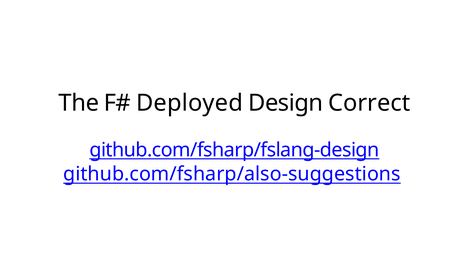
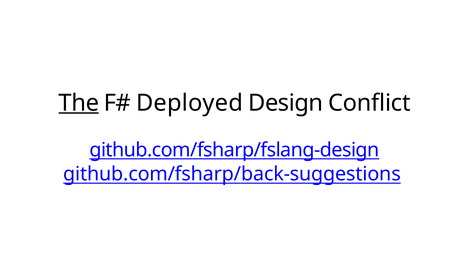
The underline: none -> present
Correct: Correct -> Conflict
github.com/fsharp/also-suggestions: github.com/fsharp/also-suggestions -> github.com/fsharp/back-suggestions
